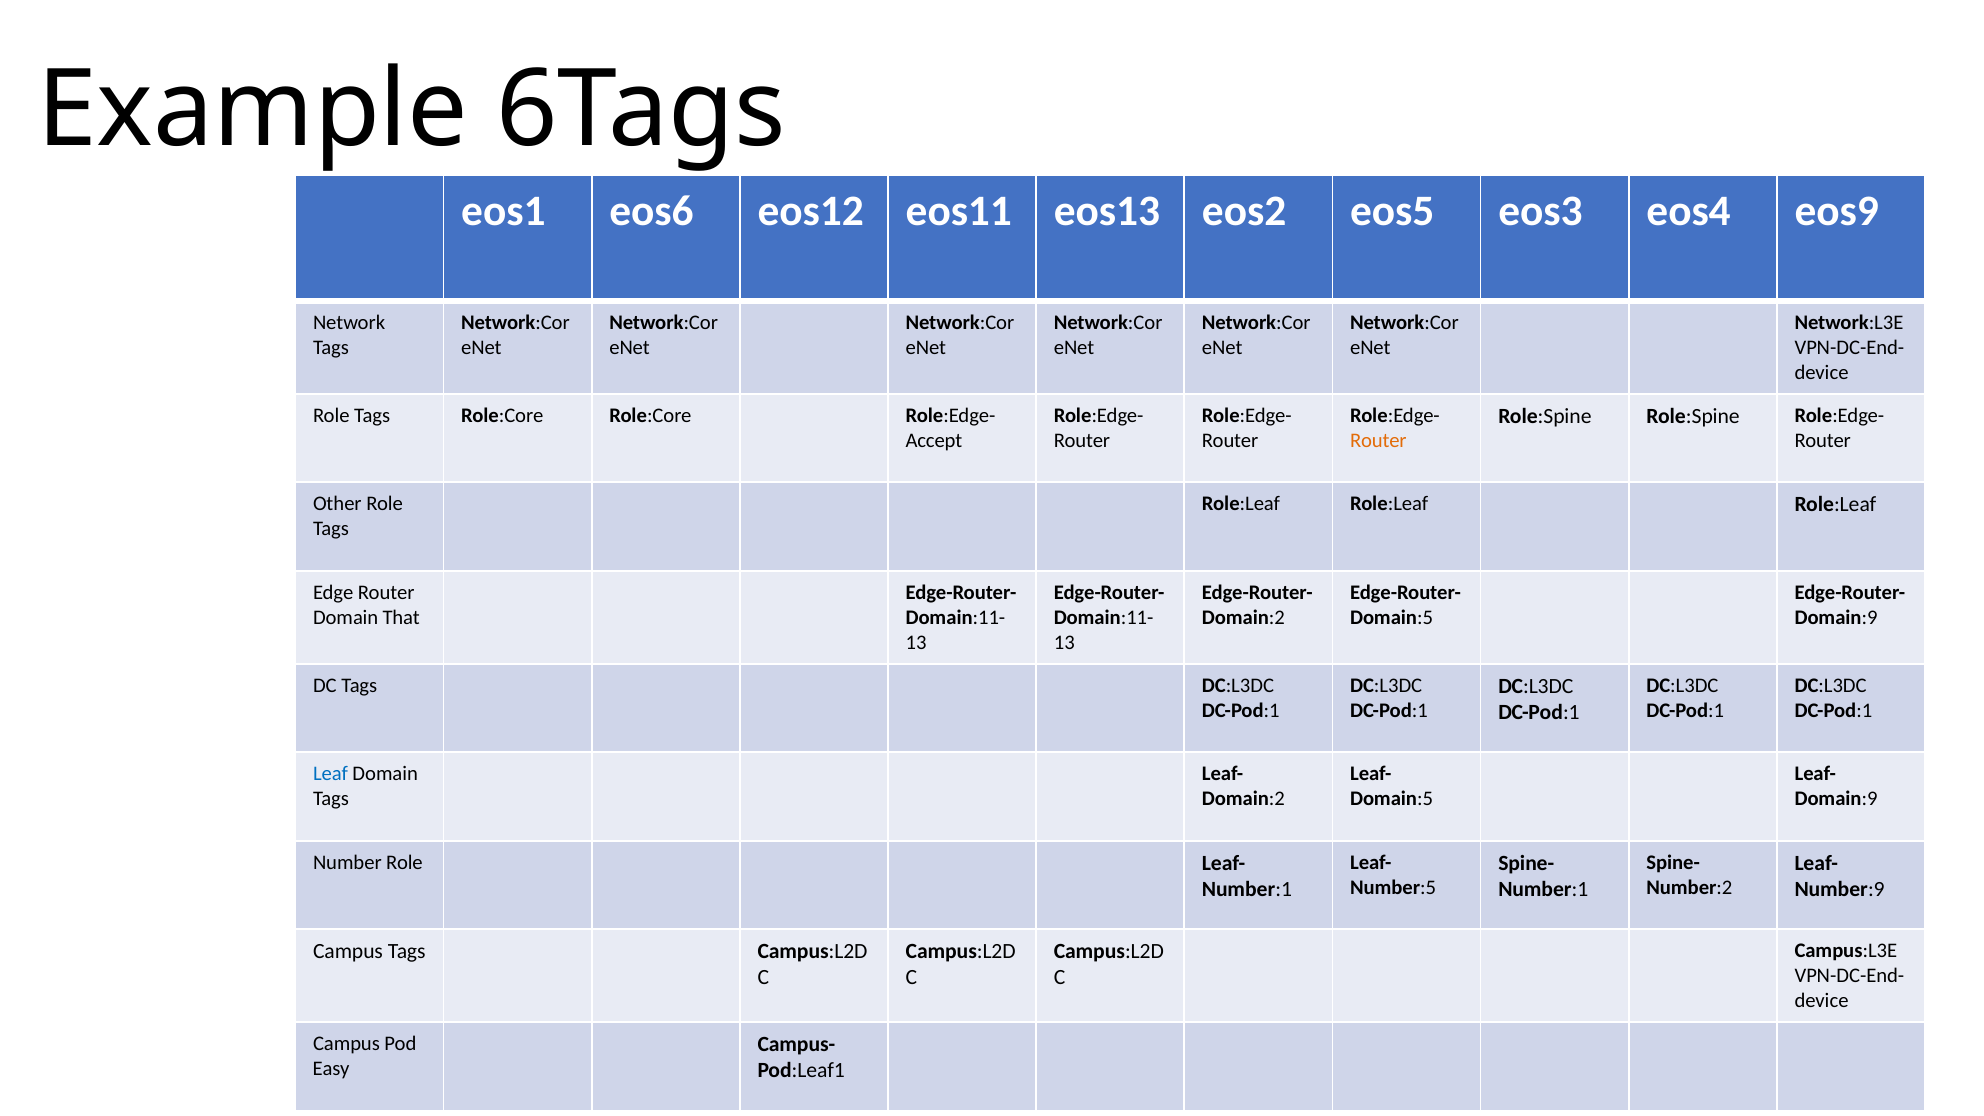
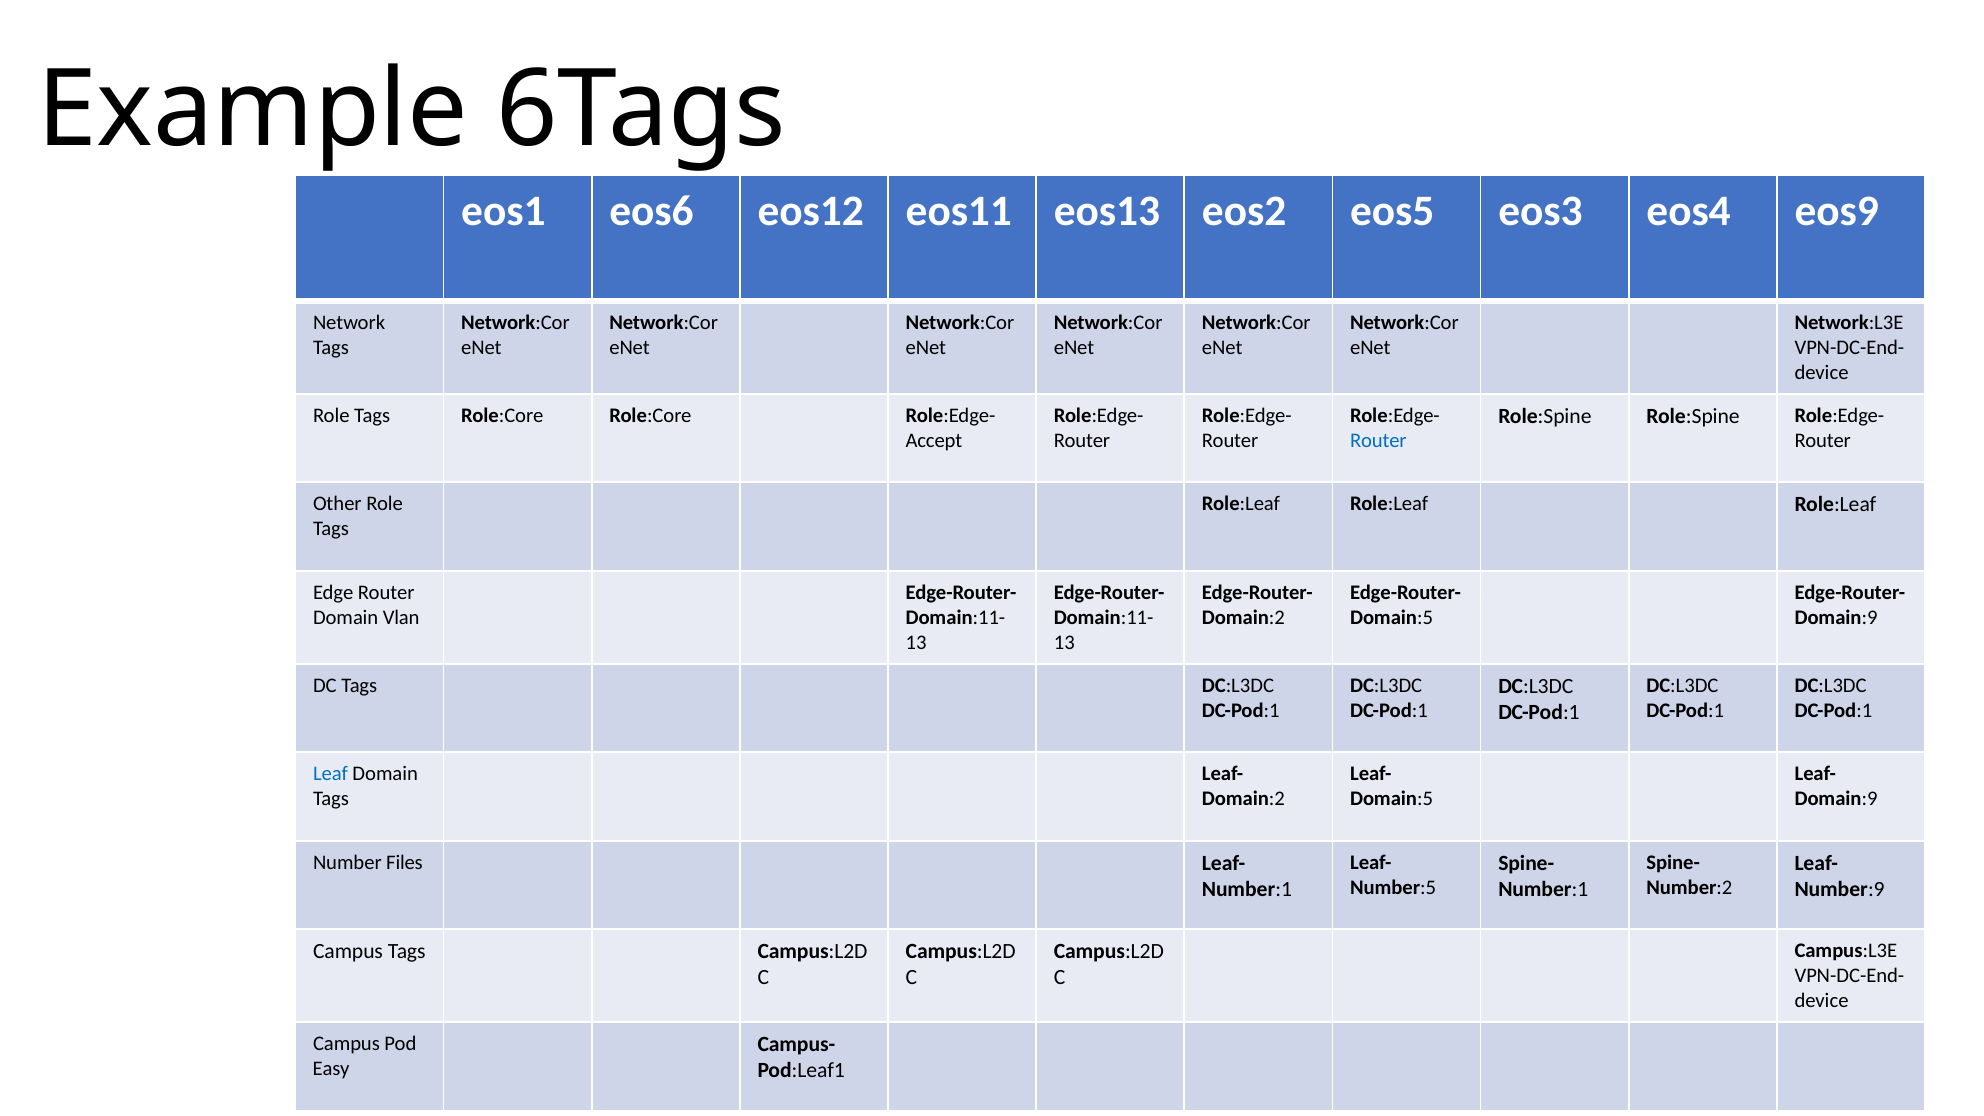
Router at (1378, 441) colour: orange -> blue
That: That -> Vlan
Number Role: Role -> Files
